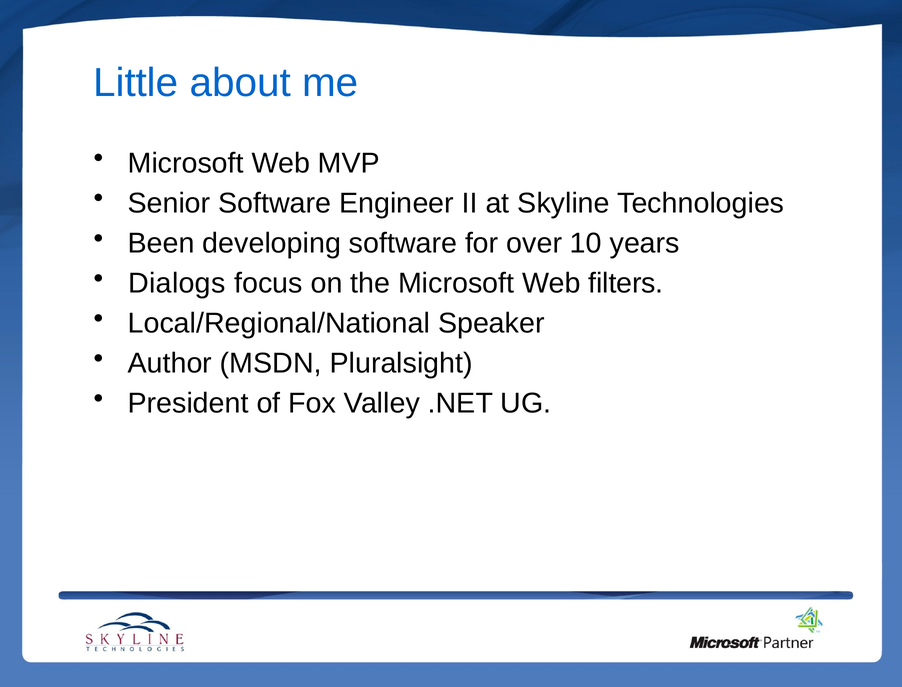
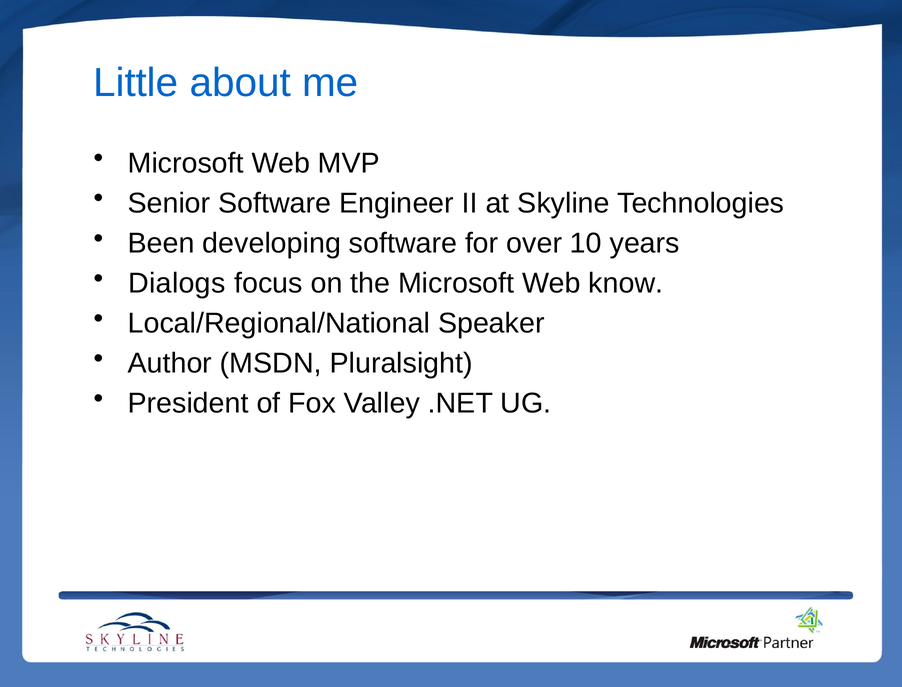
filters: filters -> know
